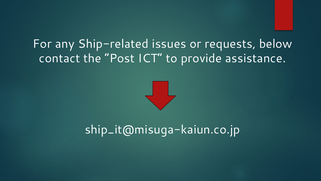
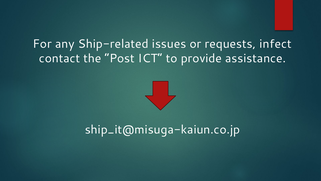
below: below -> infect
